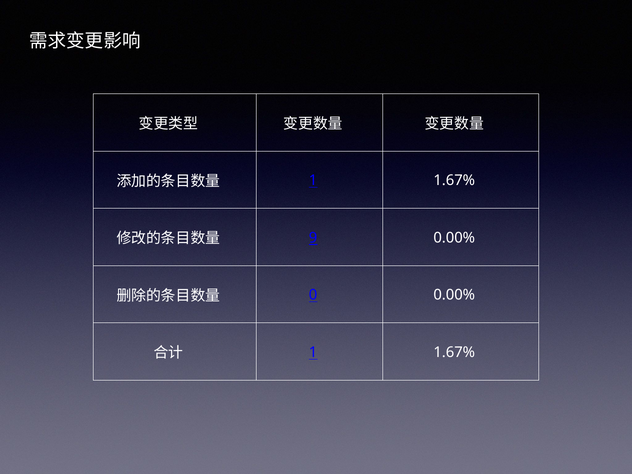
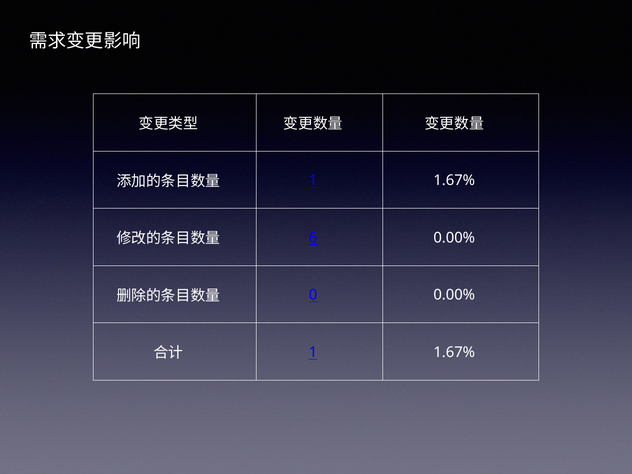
9: 9 -> 6
